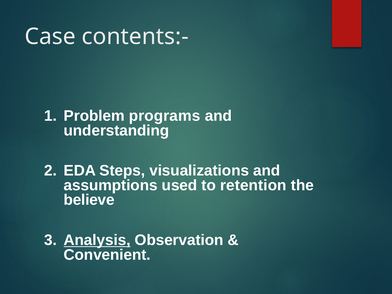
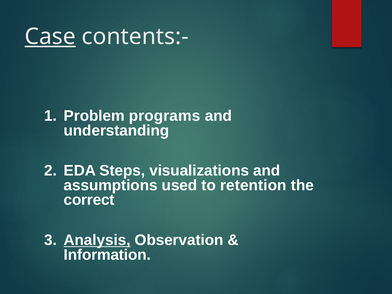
Case underline: none -> present
believe: believe -> correct
Convenient: Convenient -> Information
